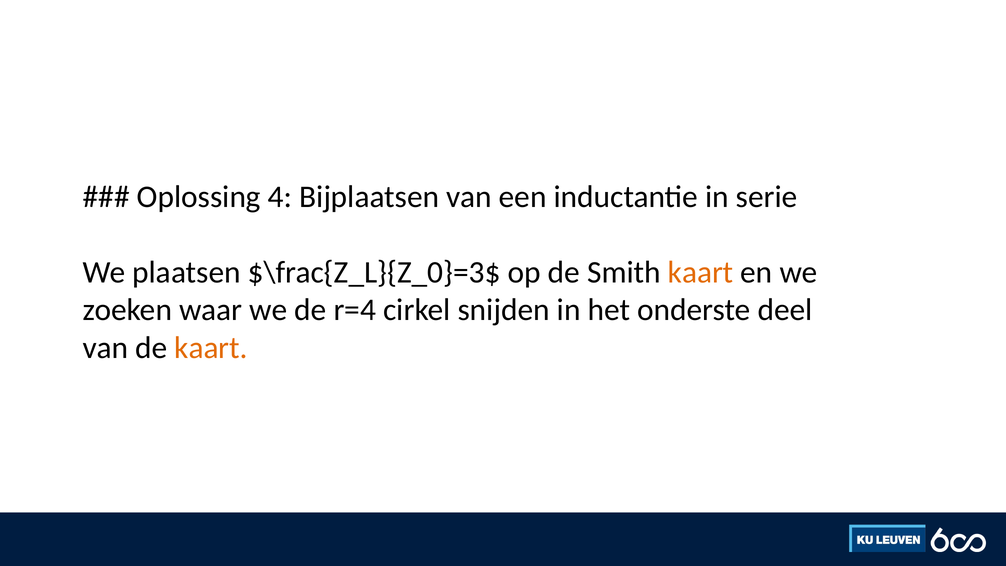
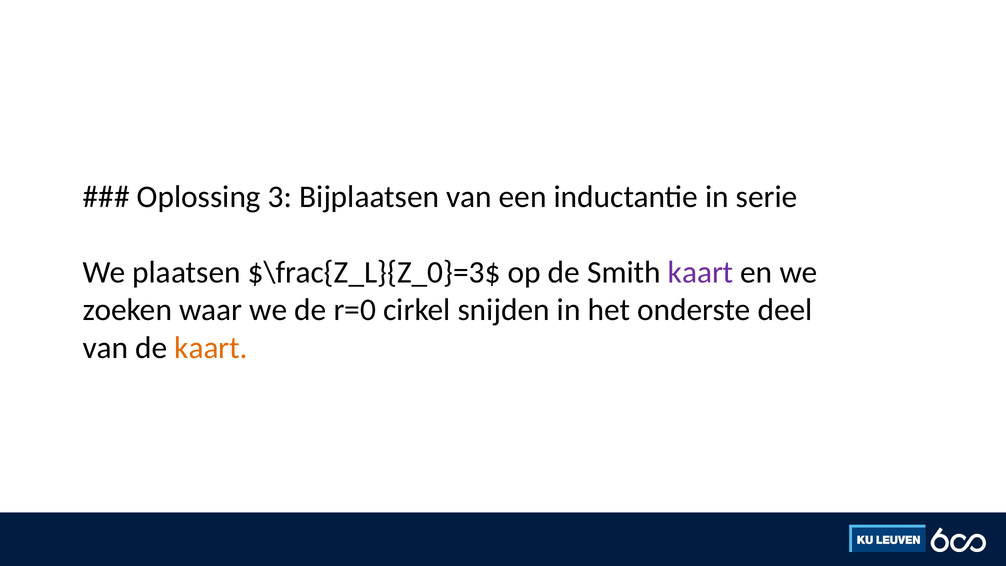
4: 4 -> 3
kaart at (701, 272) colour: orange -> purple
r=4: r=4 -> r=0
